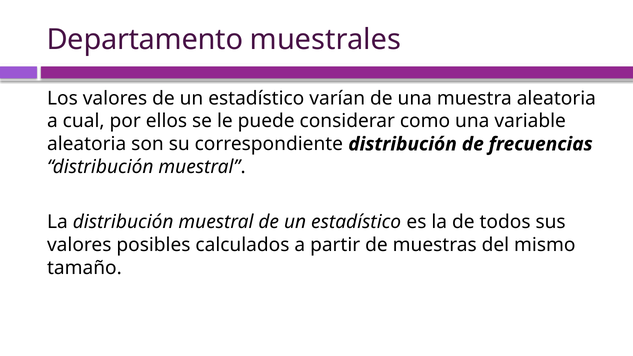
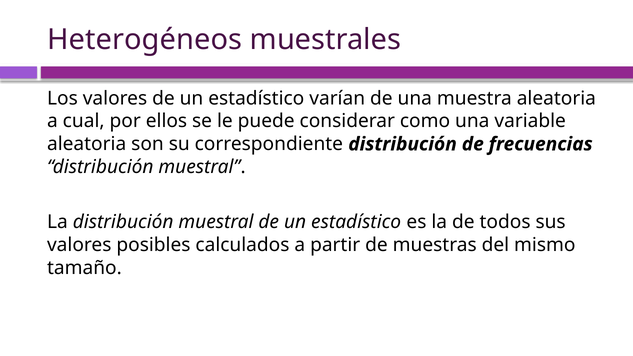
Departamento: Departamento -> Heterogéneos
